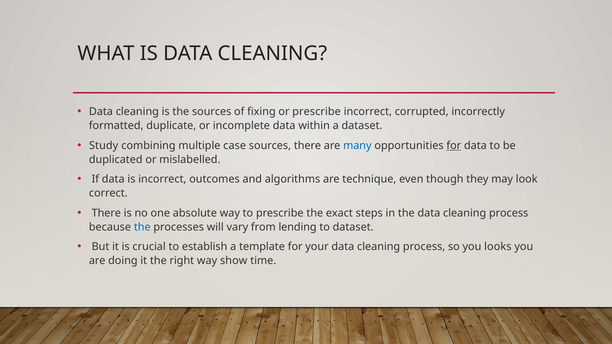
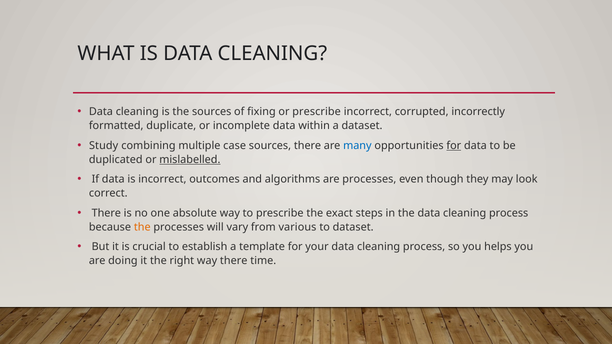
mislabelled underline: none -> present
are technique: technique -> processes
the at (142, 227) colour: blue -> orange
lending: lending -> various
looks: looks -> helps
way show: show -> there
